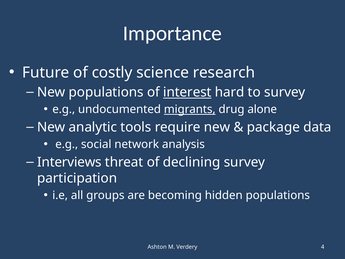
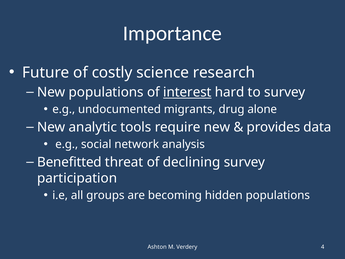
migrants underline: present -> none
package: package -> provides
Interviews: Interviews -> Benefitted
